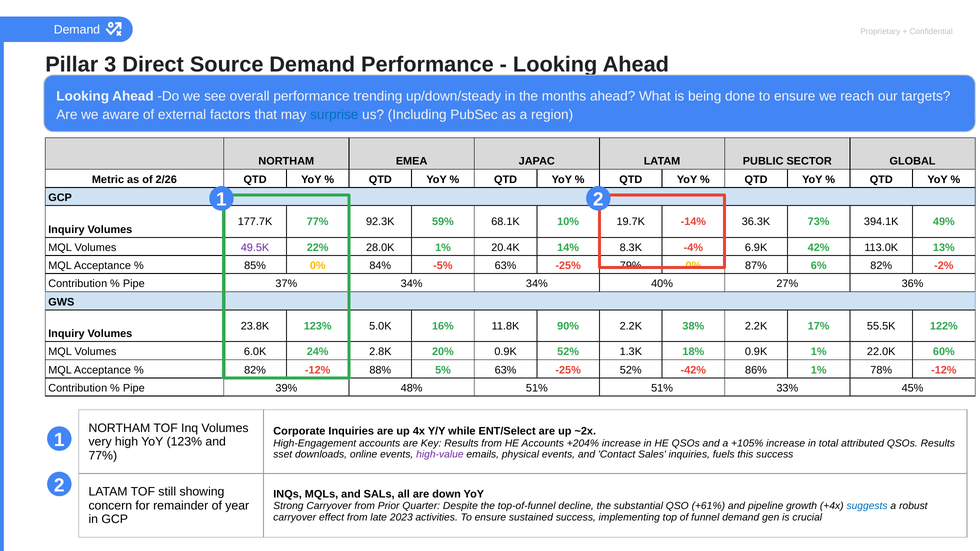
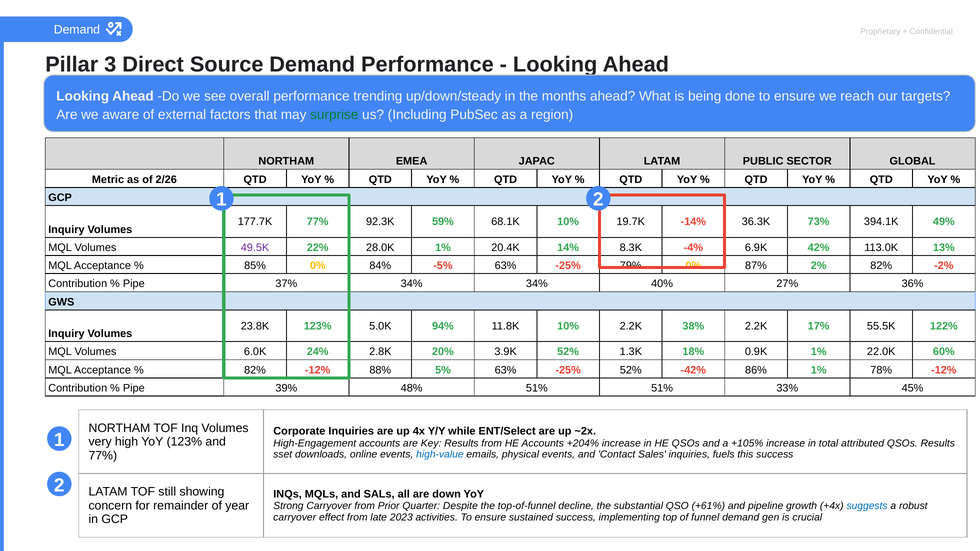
surprise colour: blue -> green
6%: 6% -> 2%
16%: 16% -> 94%
11.8K 90%: 90% -> 10%
20% 0.9K: 0.9K -> 3.9K
high-value colour: purple -> blue
